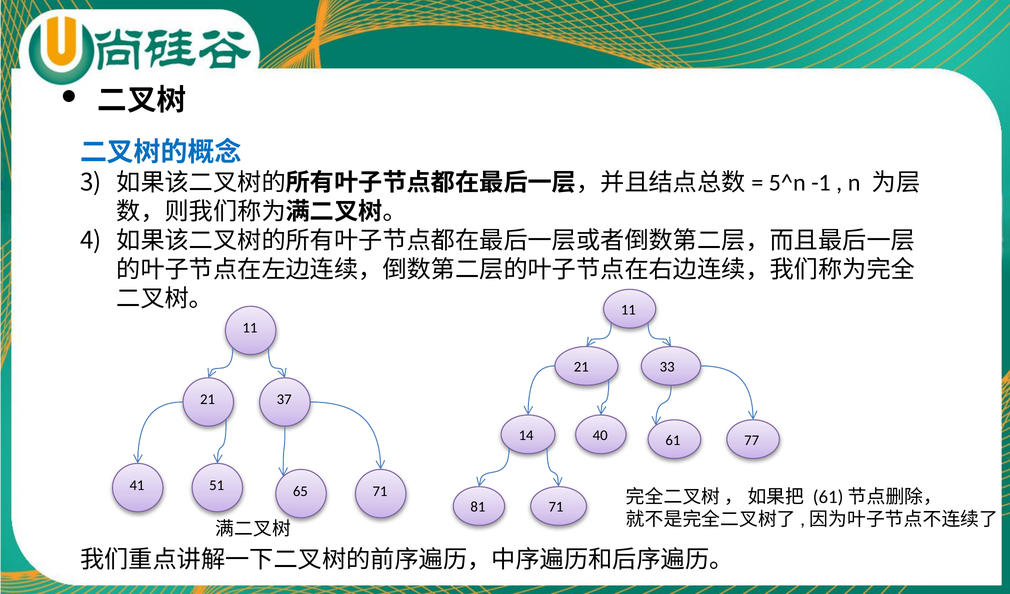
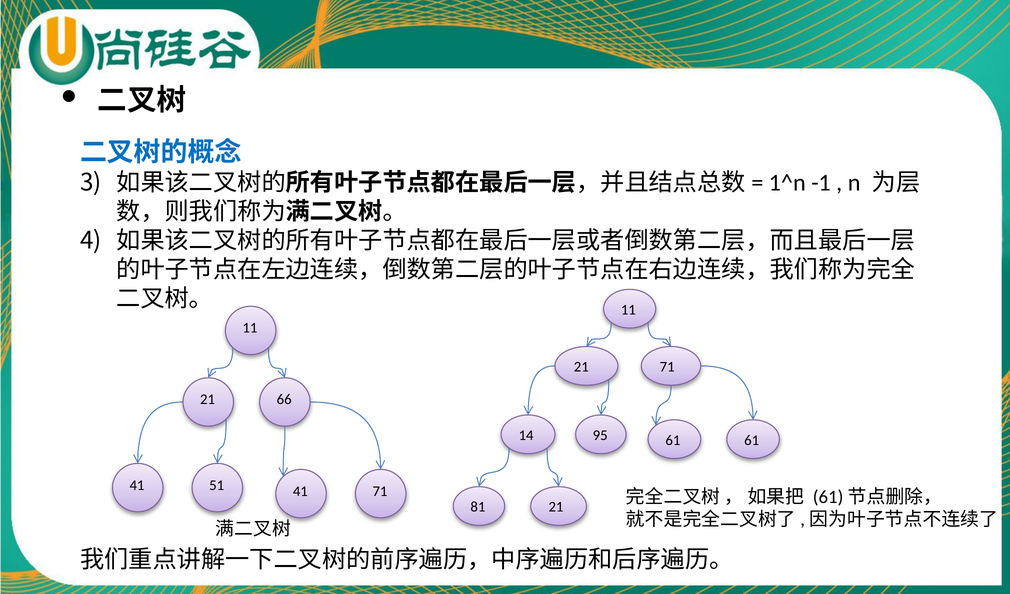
5^n: 5^n -> 1^n
21 33: 33 -> 71
37: 37 -> 66
40: 40 -> 95
61 77: 77 -> 61
51 65: 65 -> 41
81 71: 71 -> 21
